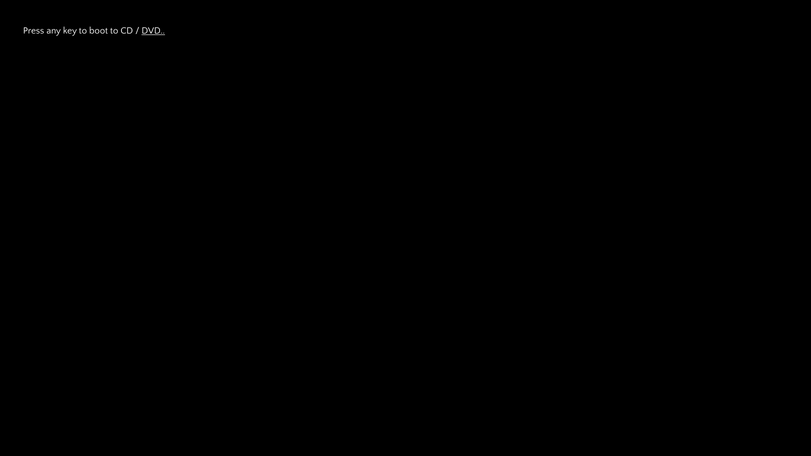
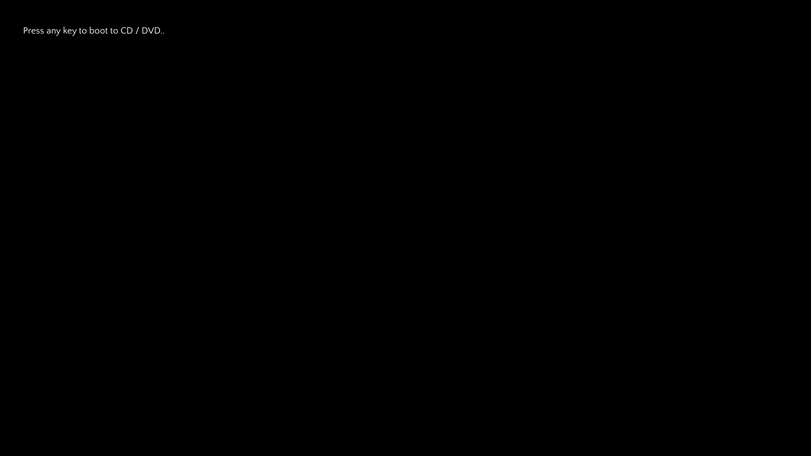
DVD underline: present -> none
